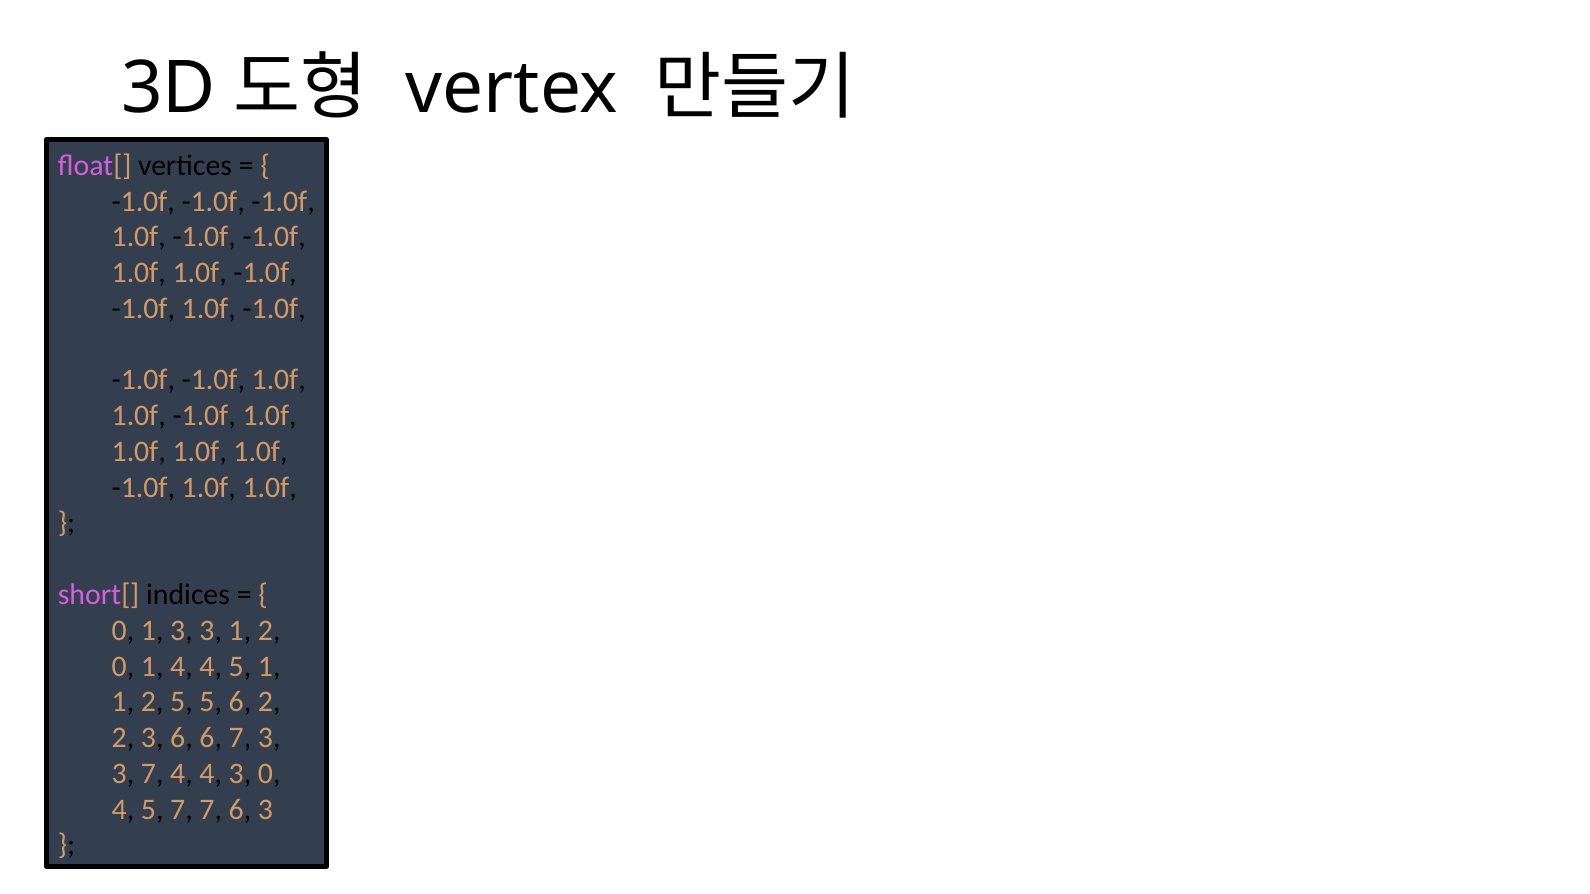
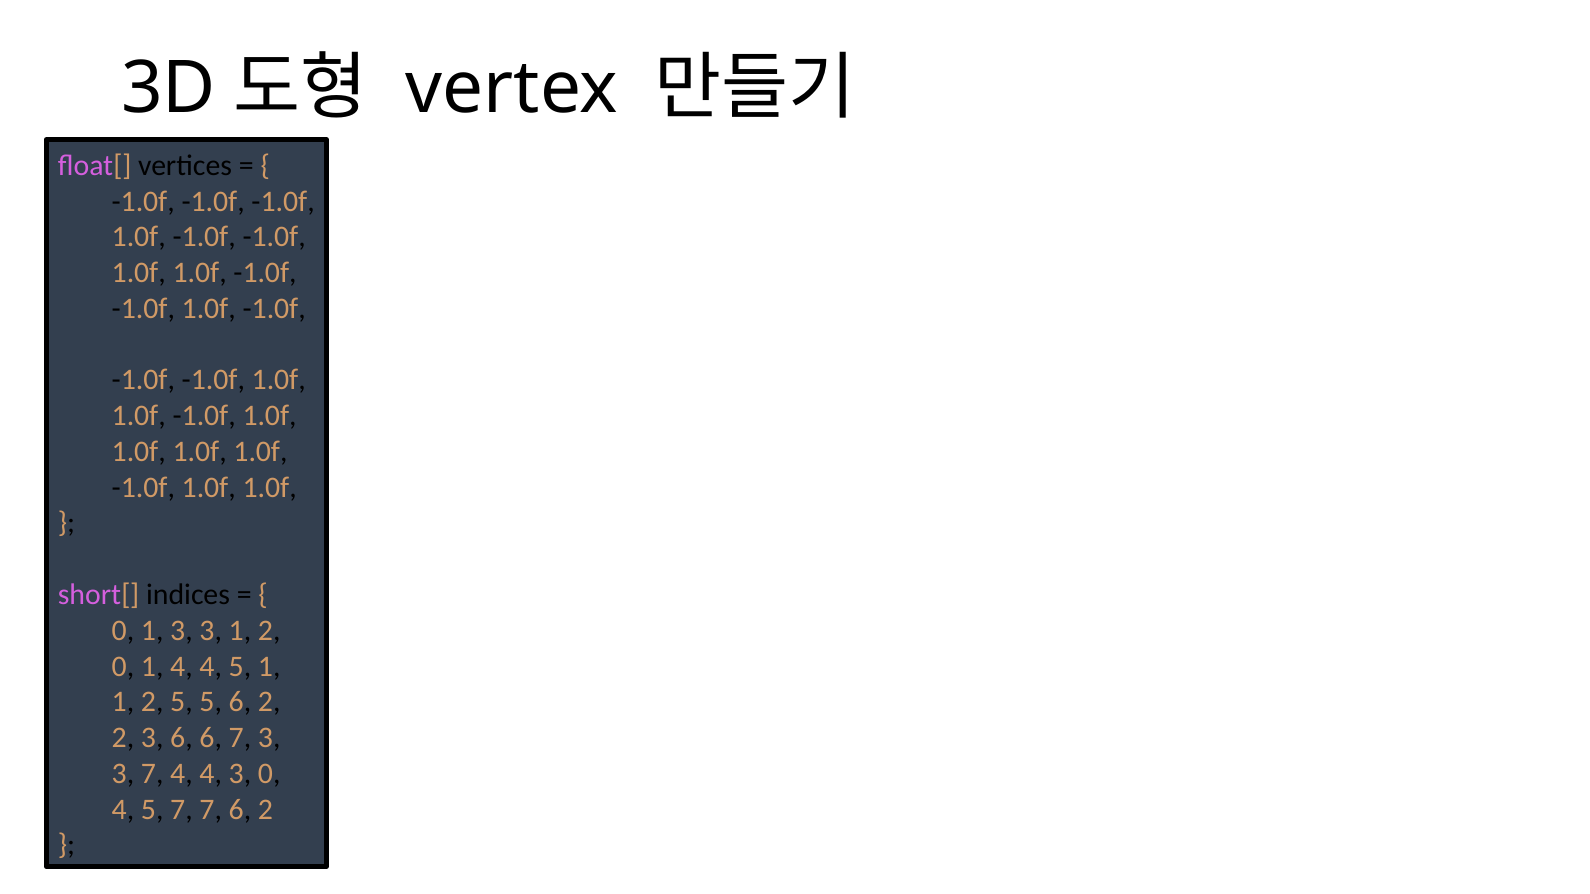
7 6 3: 3 -> 2
